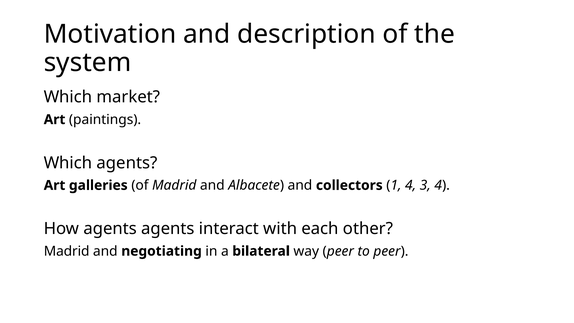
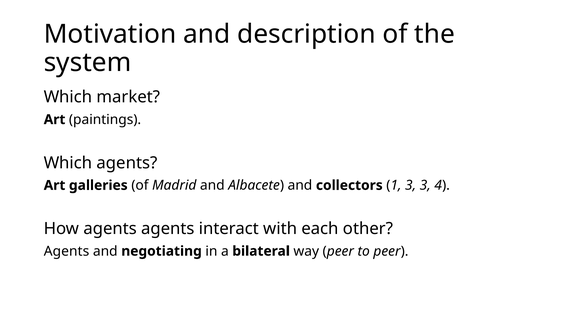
1 4: 4 -> 3
Madrid at (67, 251): Madrid -> Agents
